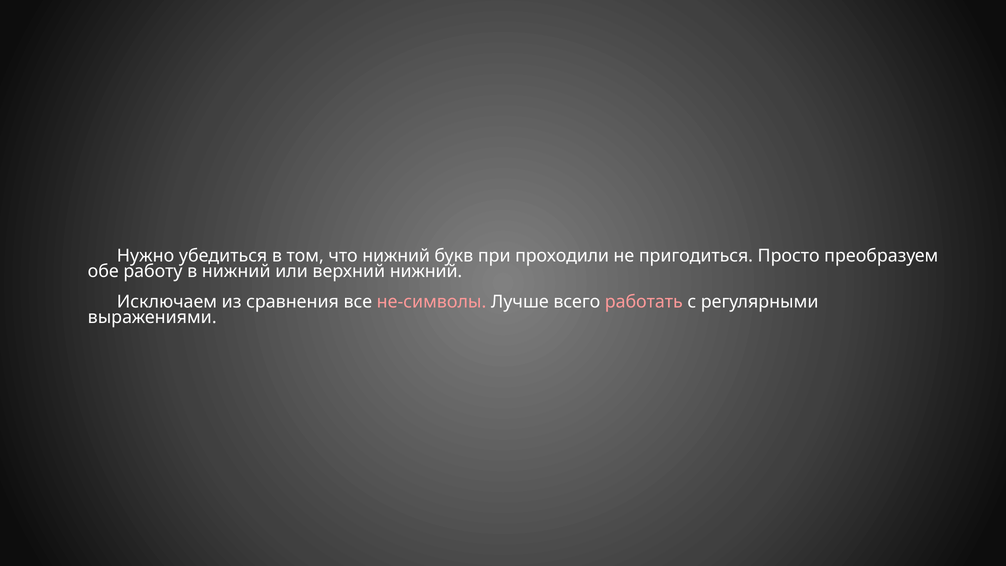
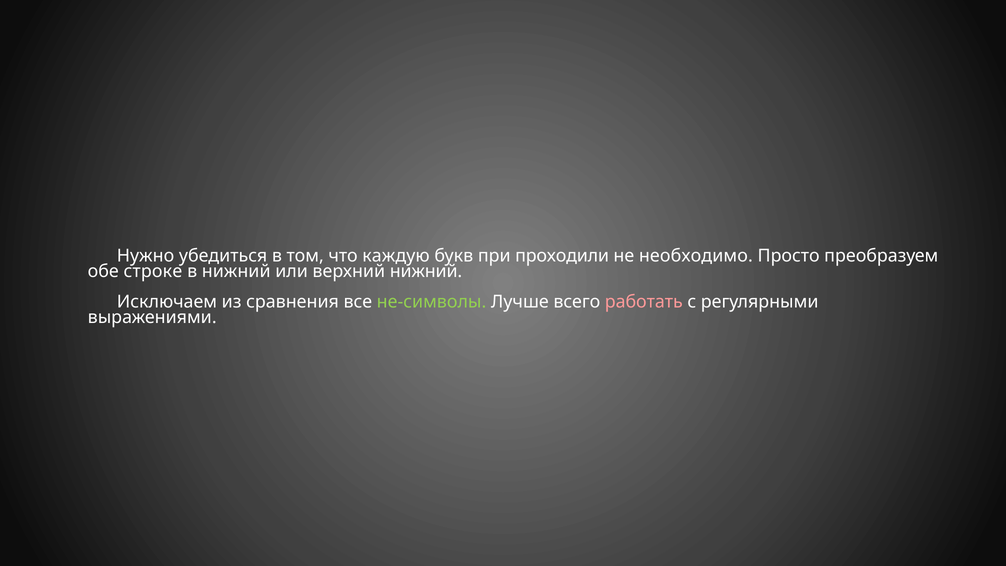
что нижний: нижний -> каждую
пригодиться: пригодиться -> необходимо
работу: работу -> строке
не-символы colour: pink -> light green
